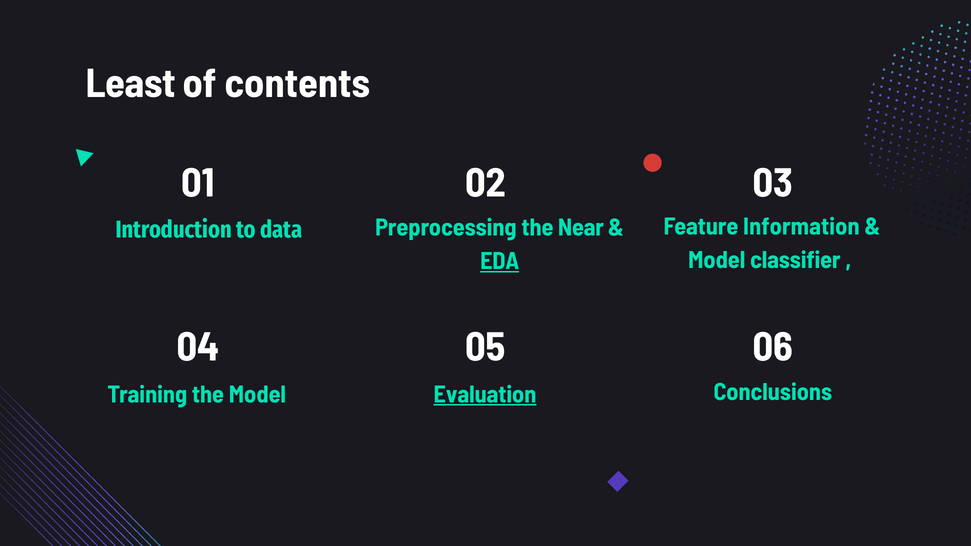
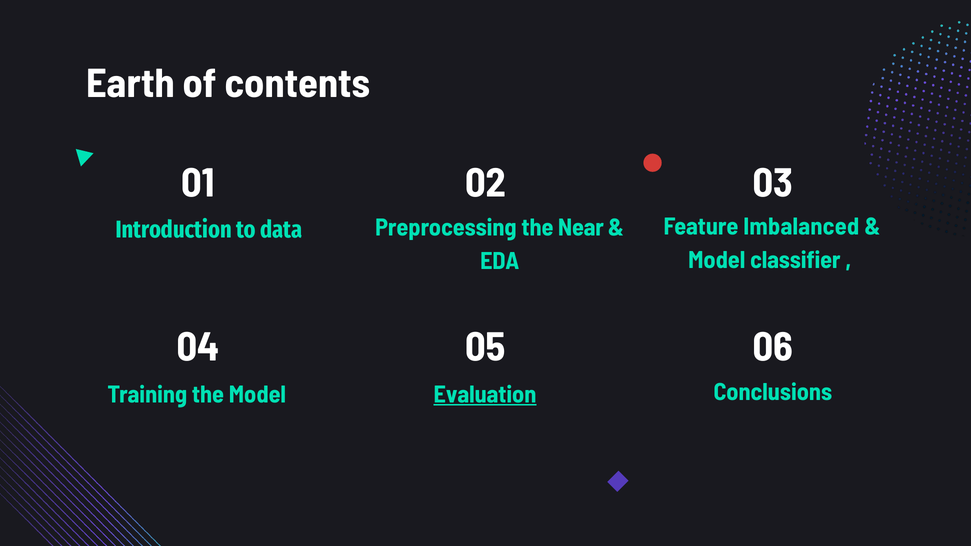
Least: Least -> Earth
Information: Information -> Imbalanced
EDA underline: present -> none
